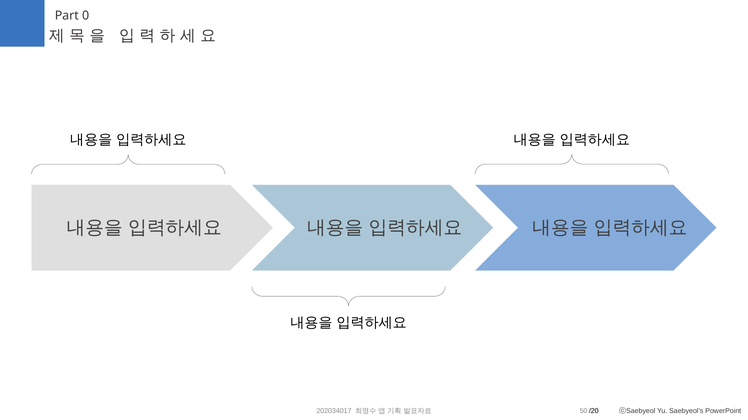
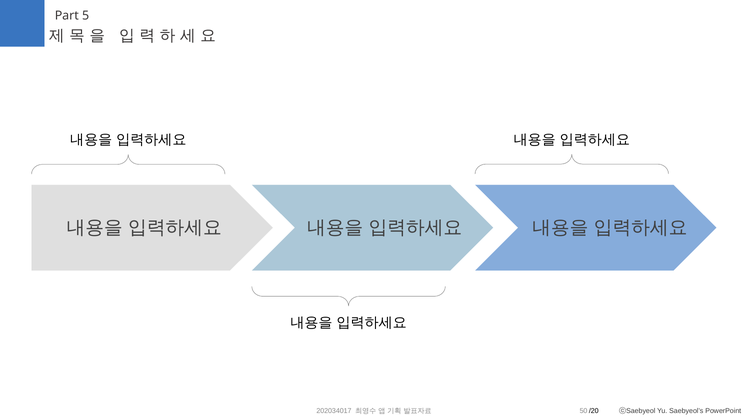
0: 0 -> 5
